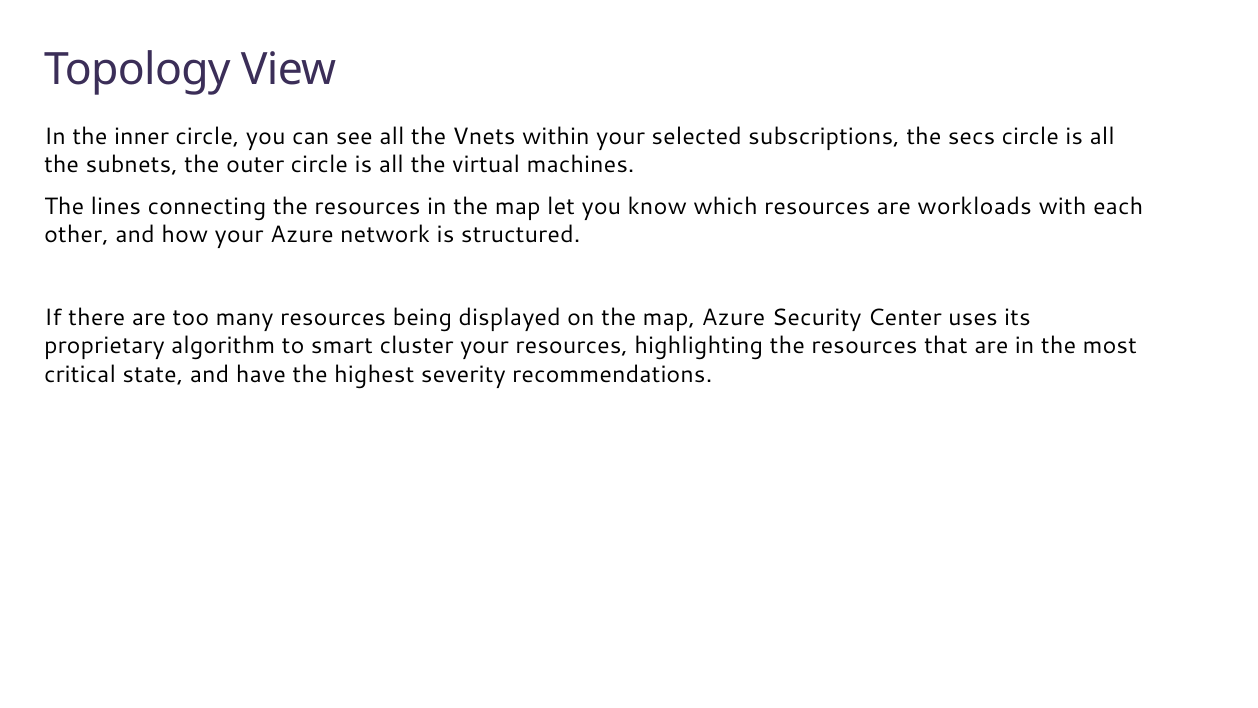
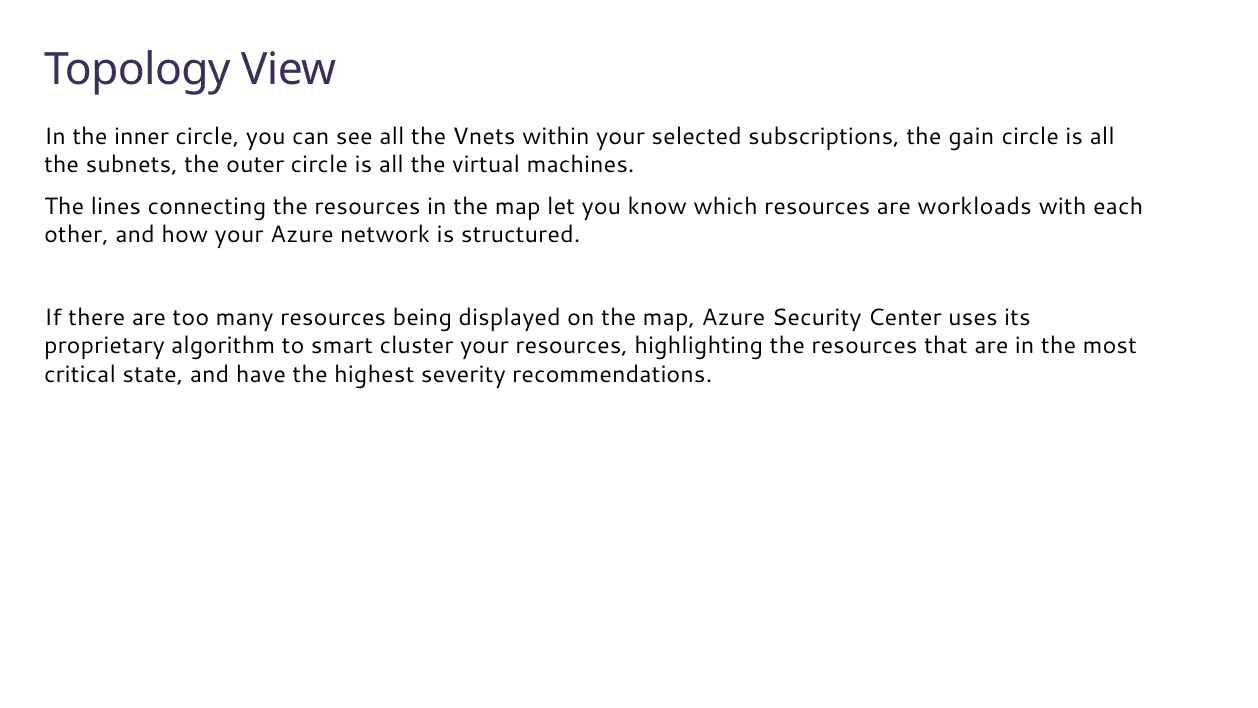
secs: secs -> gain
